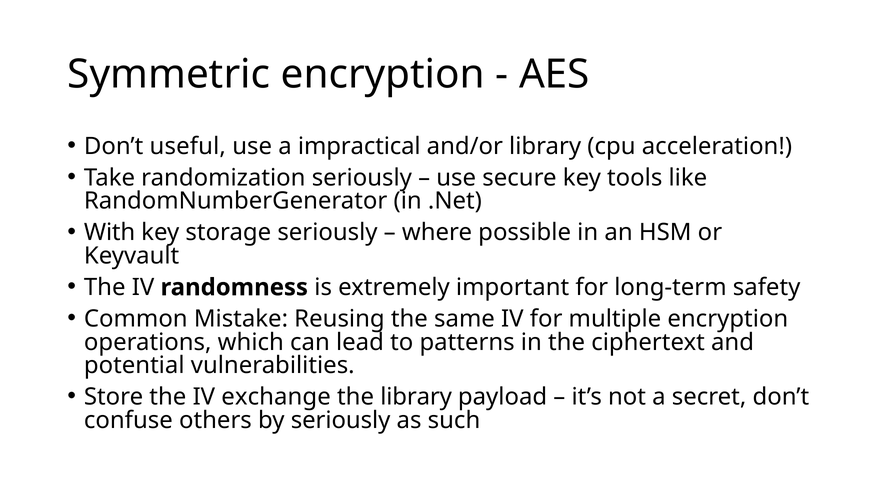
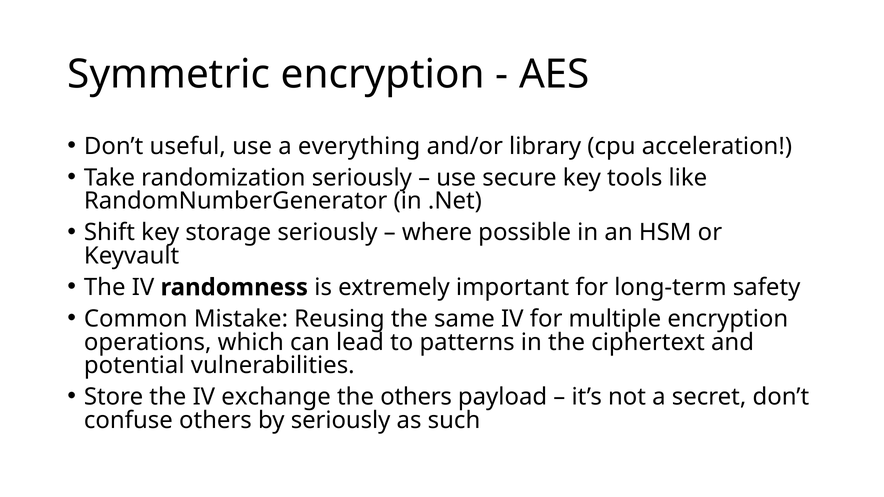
impractical: impractical -> everything
With: With -> Shift
the library: library -> others
